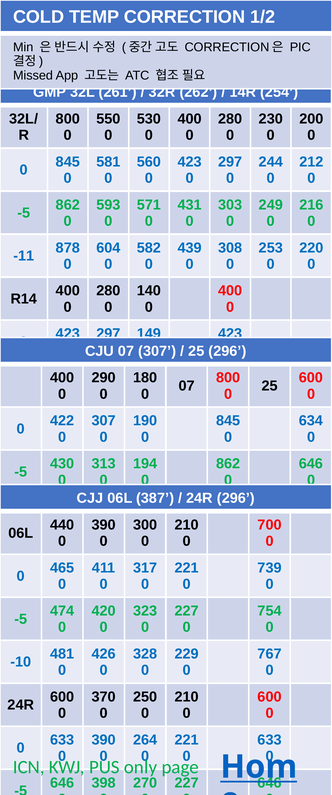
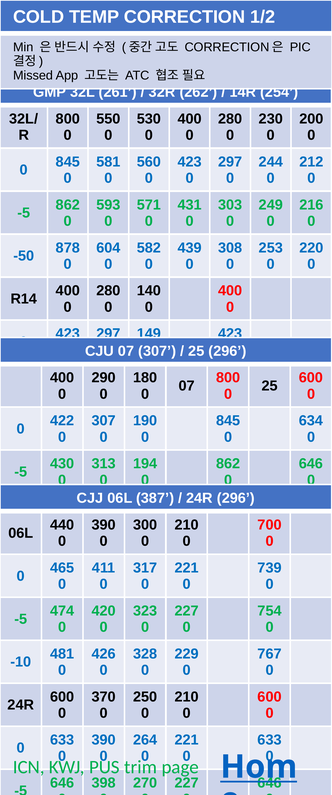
-11: -11 -> -50
only: only -> trim
